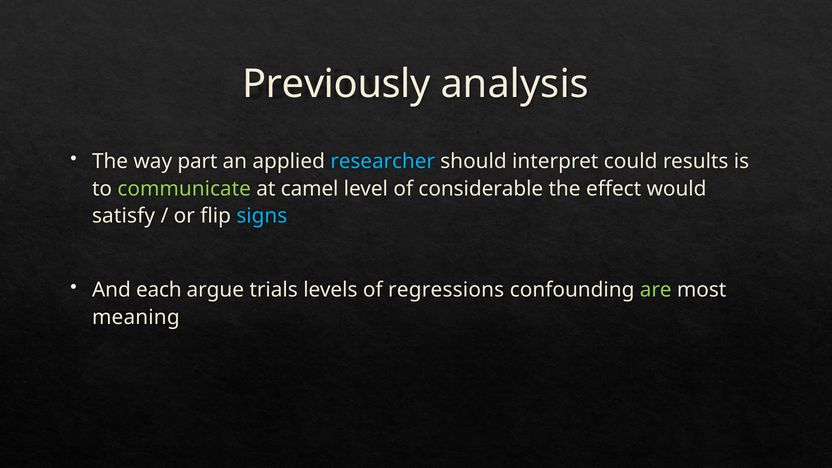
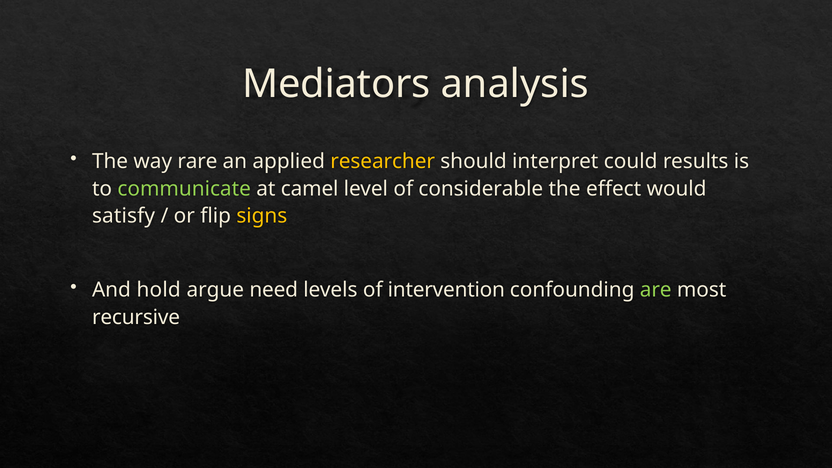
Previously: Previously -> Mediators
part: part -> rare
researcher colour: light blue -> yellow
signs colour: light blue -> yellow
each: each -> hold
trials: trials -> need
regressions: regressions -> intervention
meaning: meaning -> recursive
